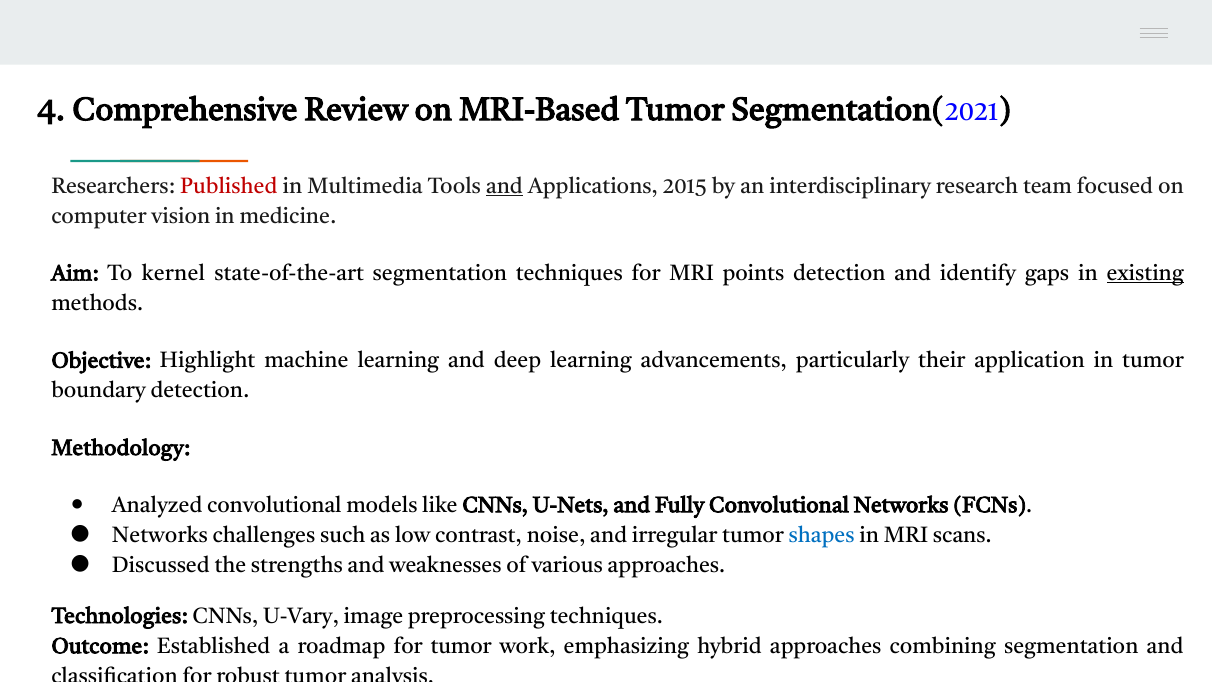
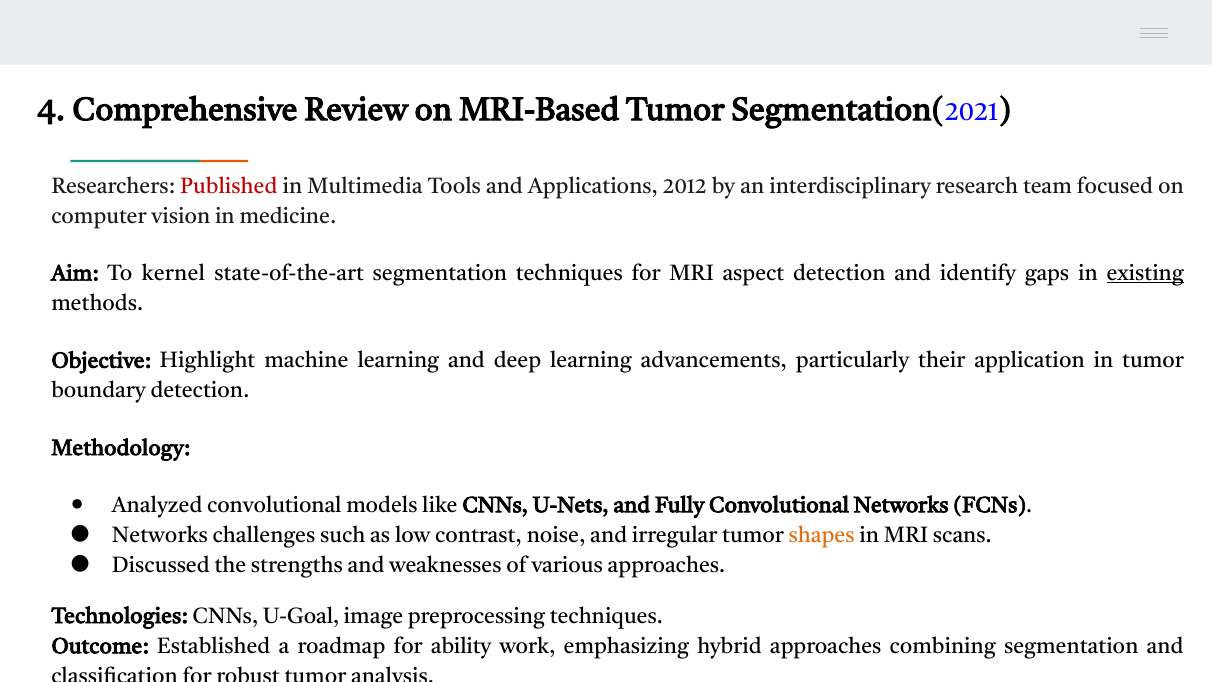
and at (504, 186) underline: present -> none
2015: 2015 -> 2012
points: points -> aspect
shapes colour: blue -> orange
U-Vary: U-Vary -> U-Goal
for tumor: tumor -> ability
